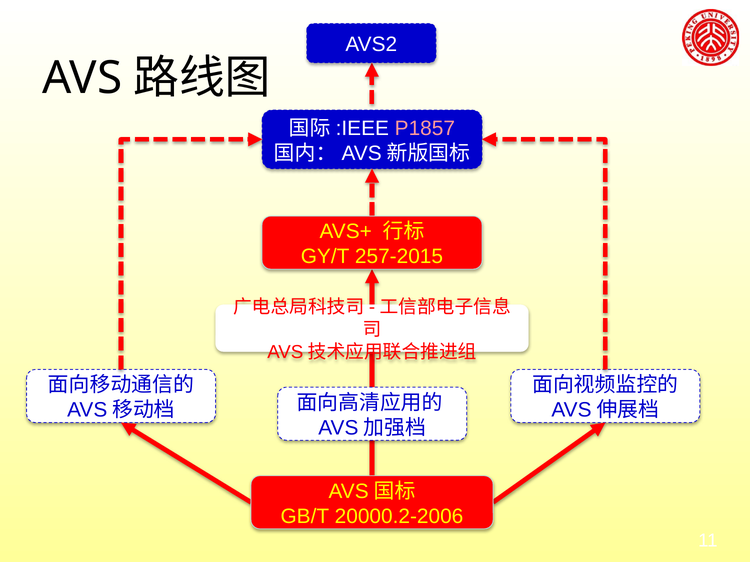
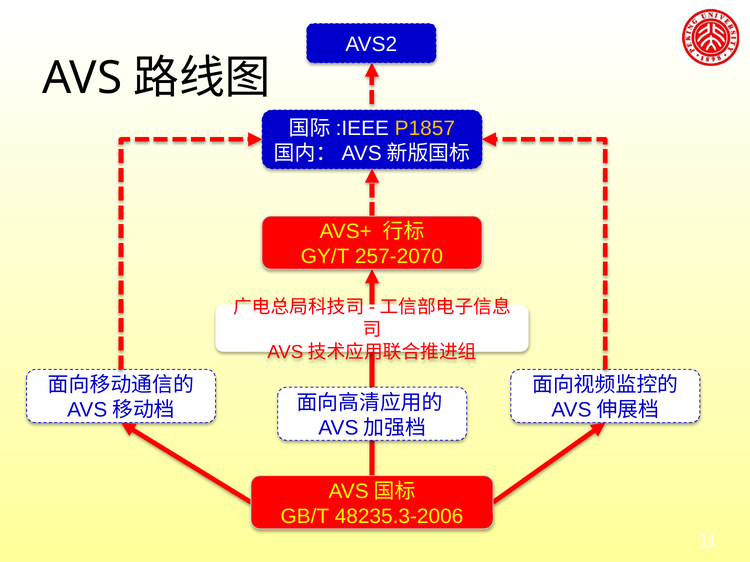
P1857 colour: pink -> yellow
257-2015: 257-2015 -> 257-2070
20000.2-2006: 20000.2-2006 -> 48235.3-2006
